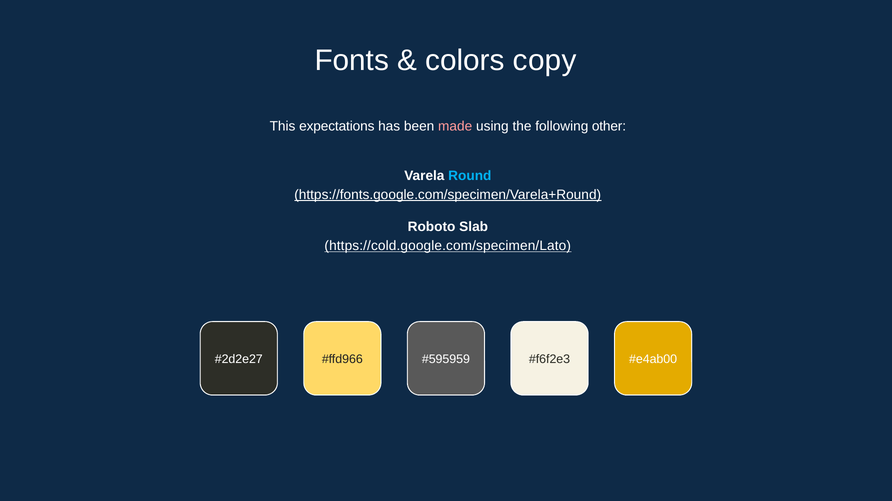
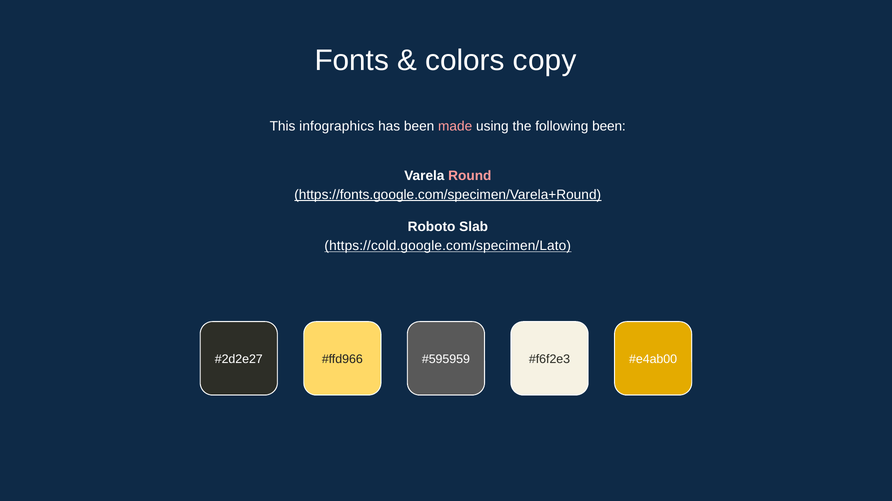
expectations: expectations -> infographics
following other: other -> been
Round colour: light blue -> pink
